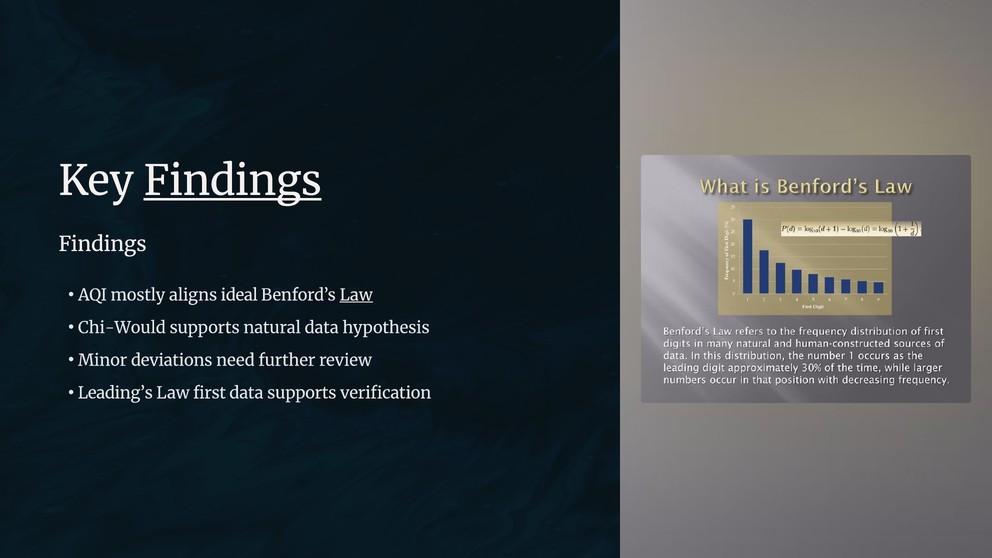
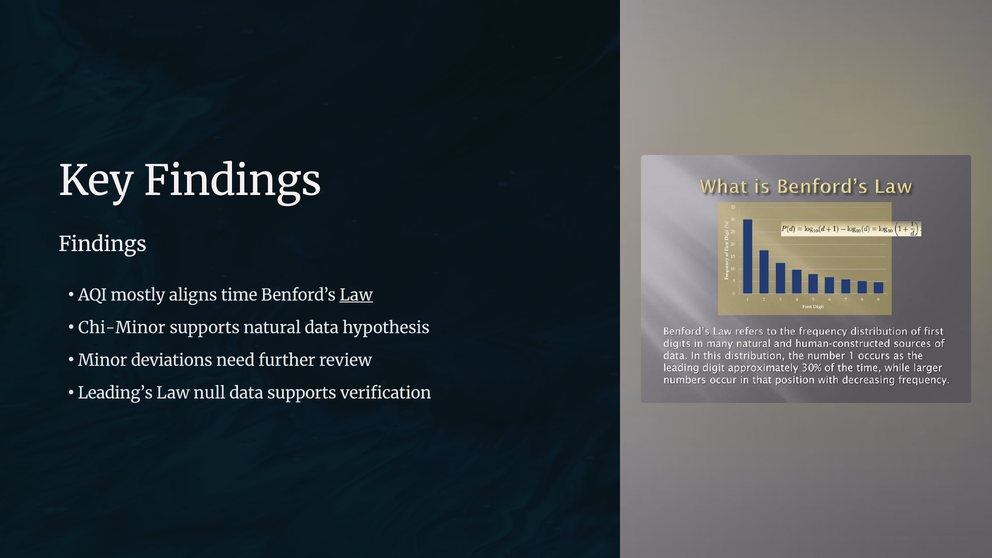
Findings at (233, 181) underline: present -> none
ideal: ideal -> time
Chi-Would: Chi-Would -> Chi-Minor
first: first -> null
